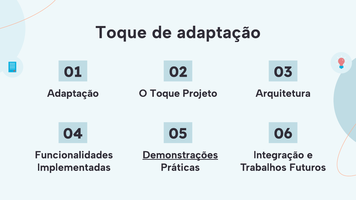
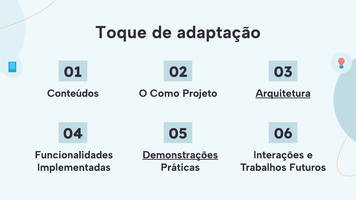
Adaptação at (73, 93): Adaptação -> Conteúdos
O Toque: Toque -> Como
Arquitetura underline: none -> present
Integração: Integração -> Interações
